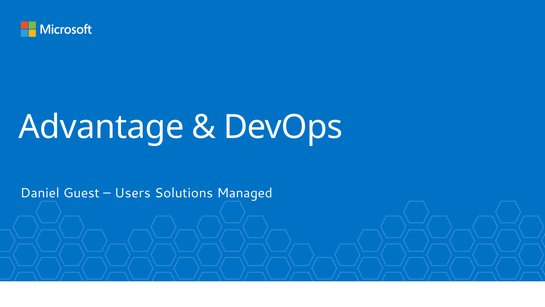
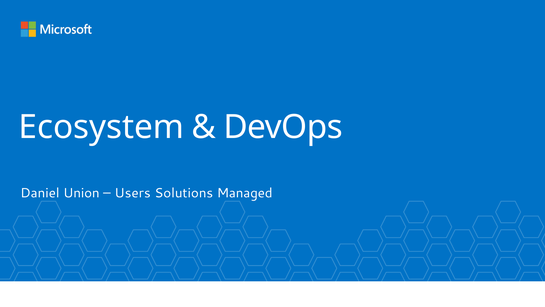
Advantage: Advantage -> Ecosystem
Guest: Guest -> Union
